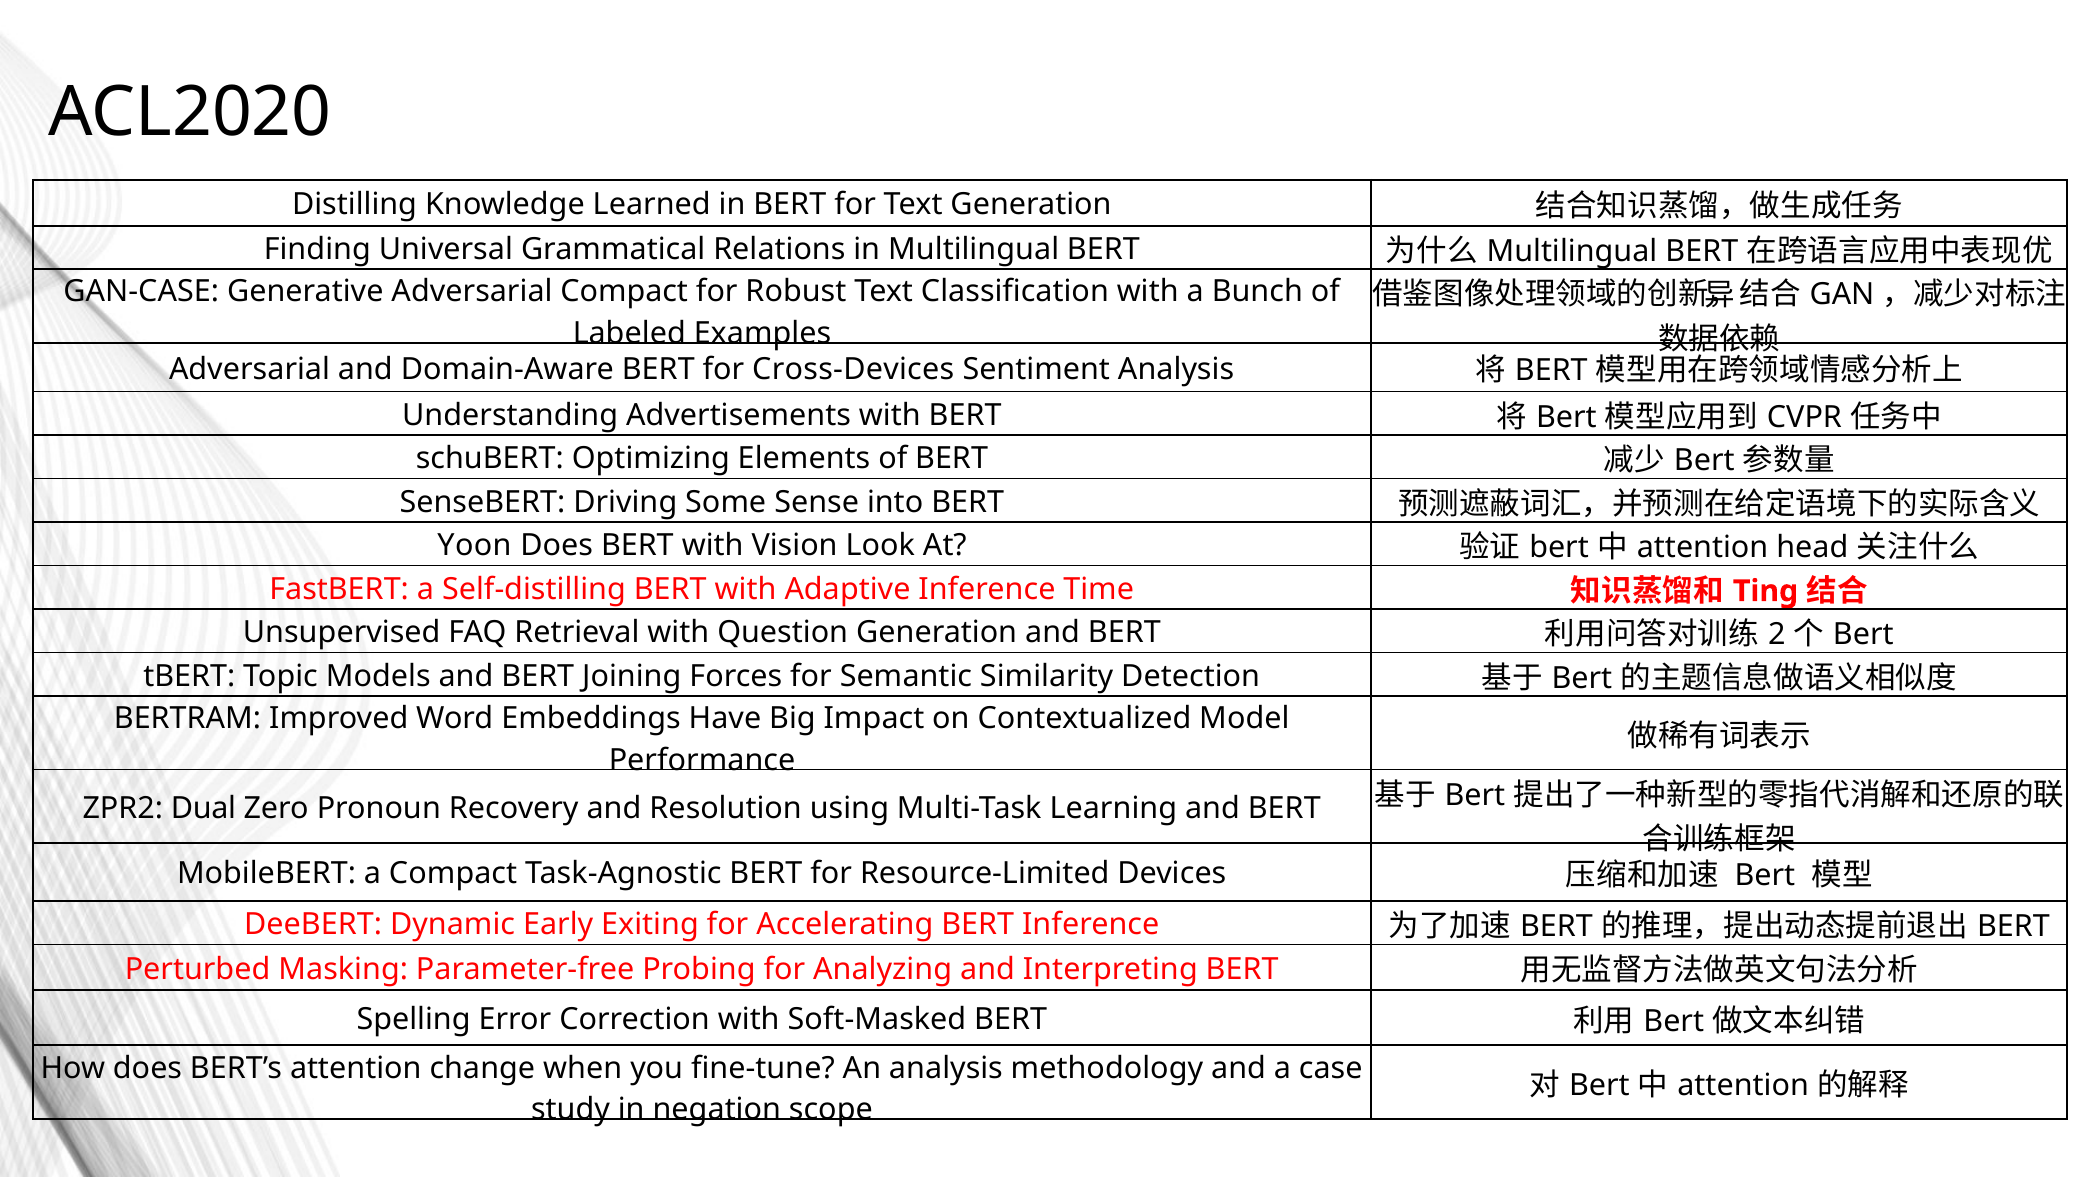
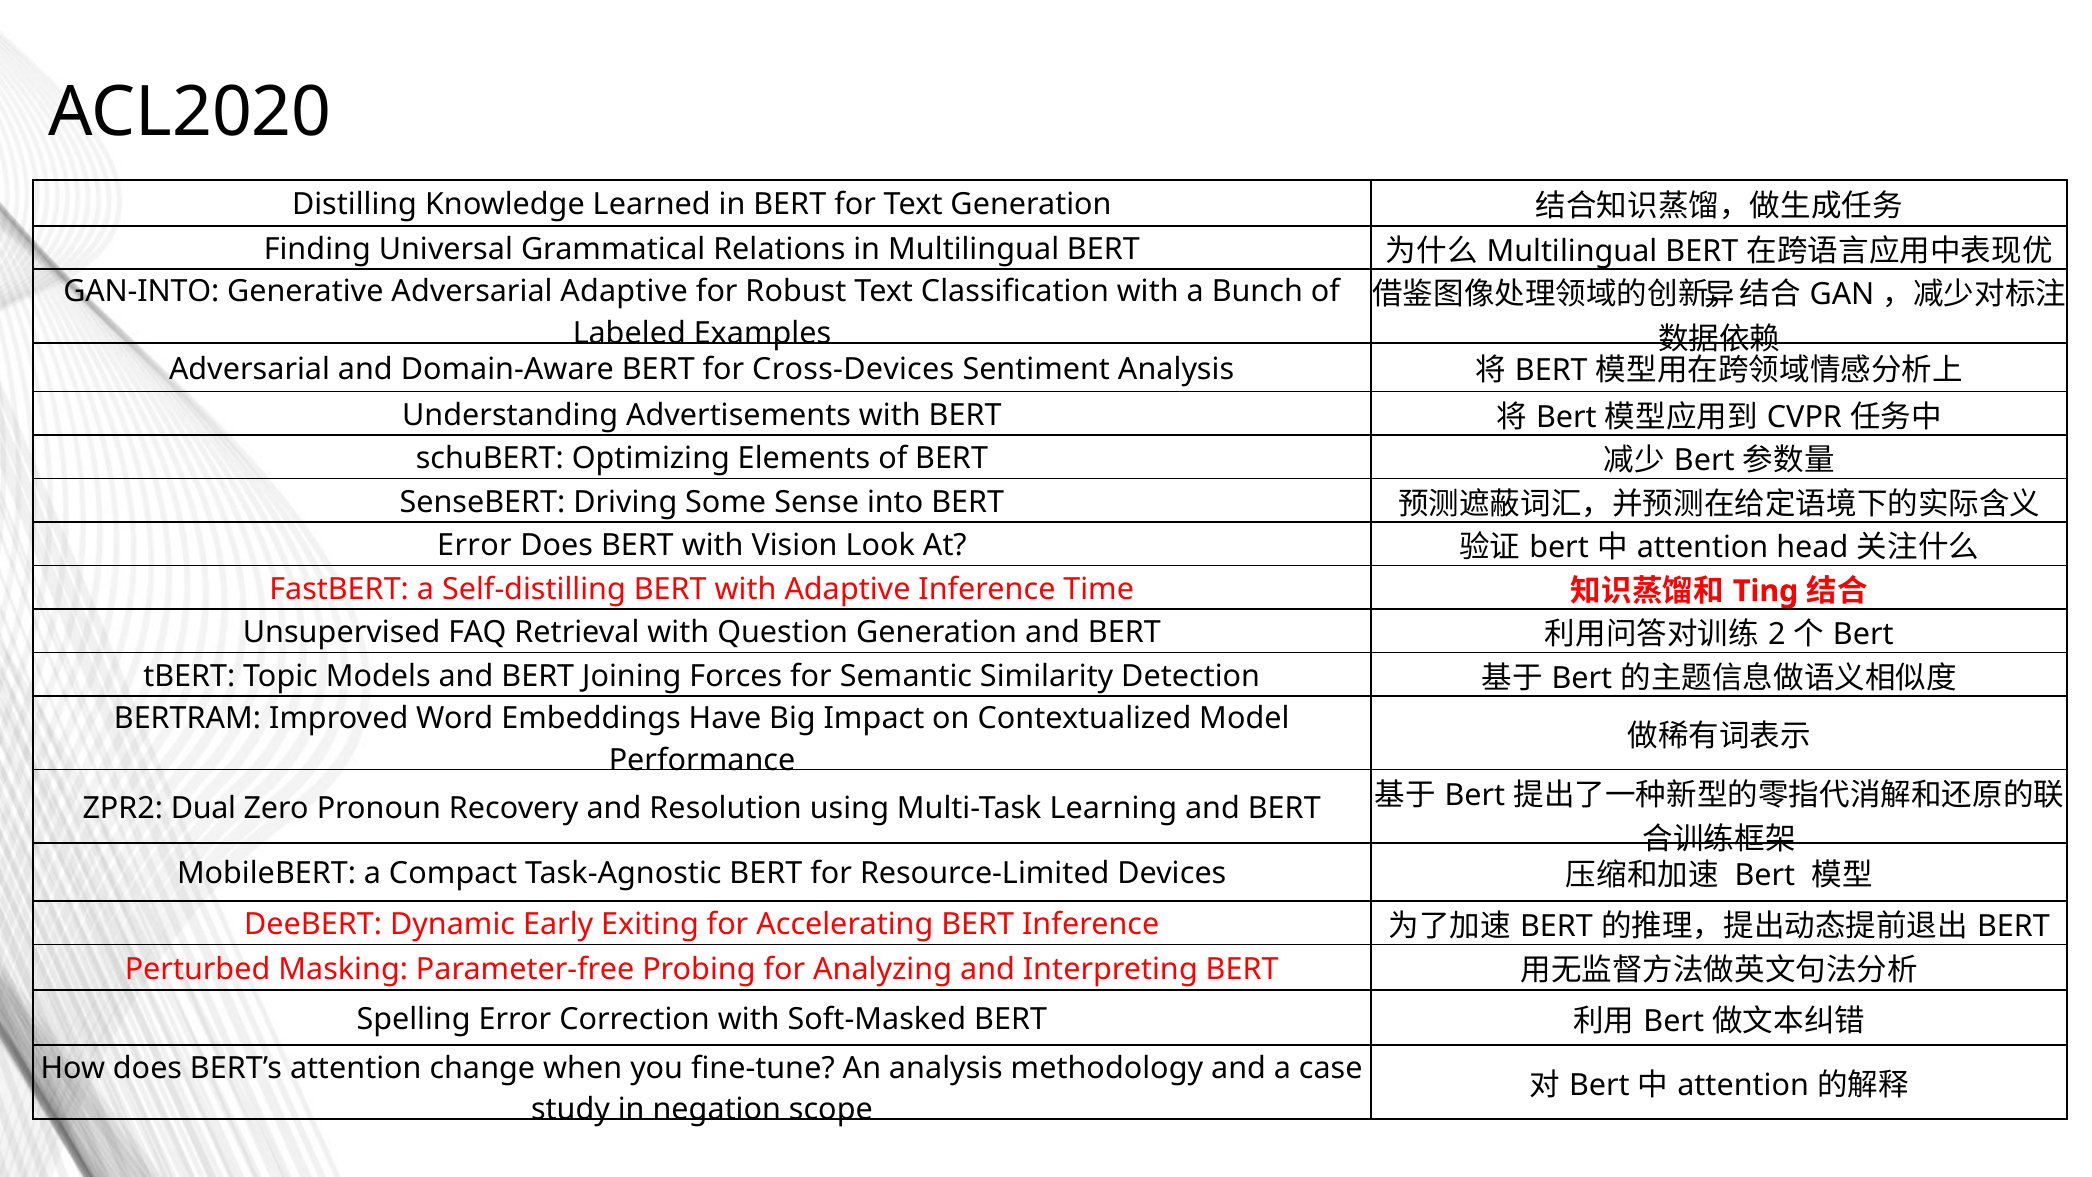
GAN-CASE: GAN-CASE -> GAN-INTO
Adversarial Compact: Compact -> Adaptive
Yoon at (474, 545): Yoon -> Error
